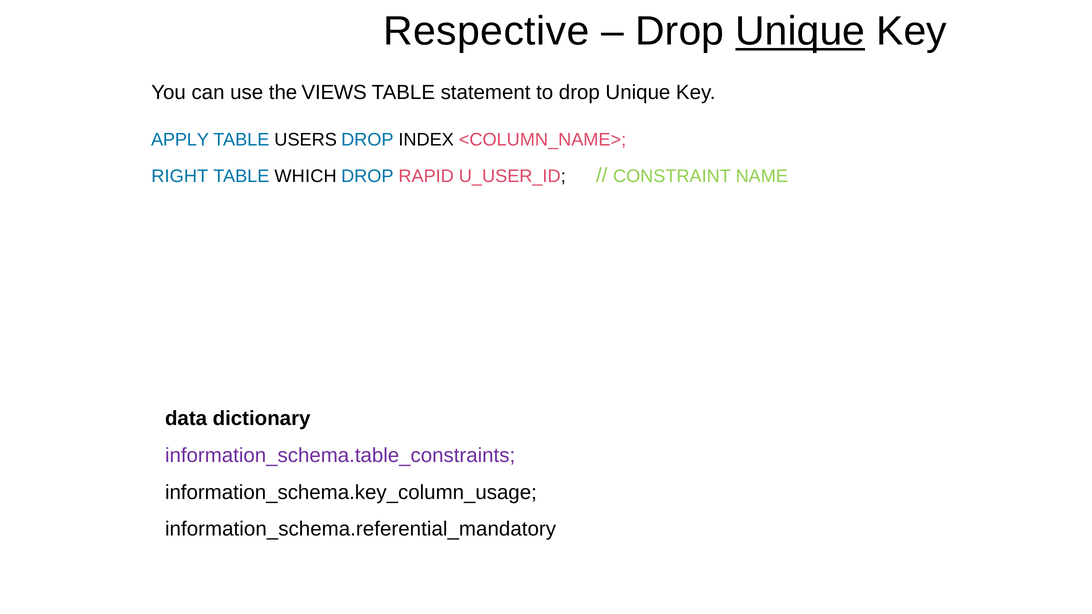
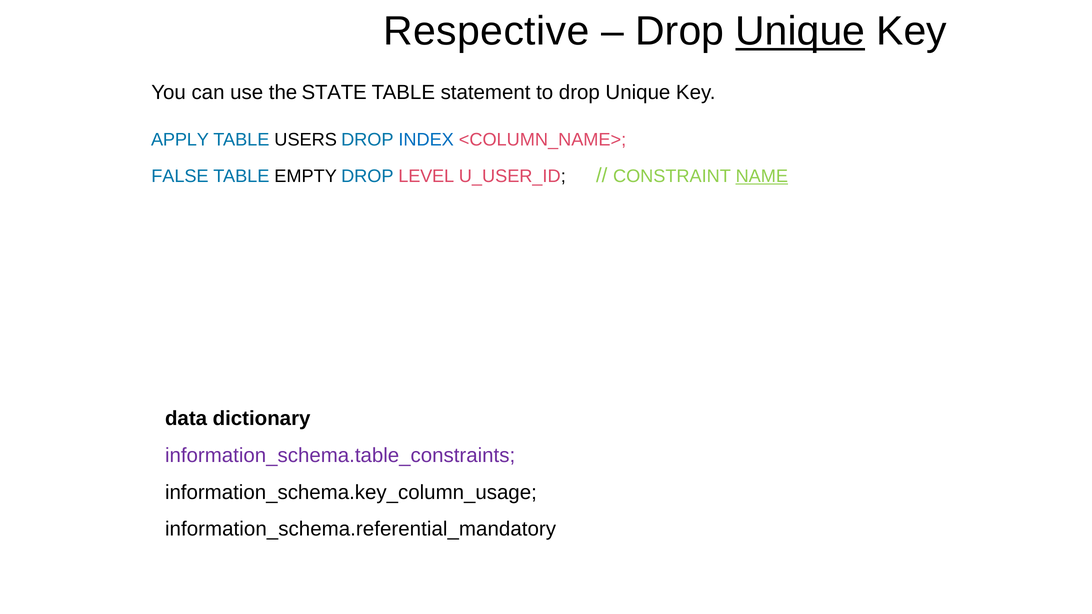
VIEWS: VIEWS -> STATE
INDEX colour: black -> blue
RIGHT: RIGHT -> FALSE
WHICH: WHICH -> EMPTY
RAPID: RAPID -> LEVEL
NAME underline: none -> present
